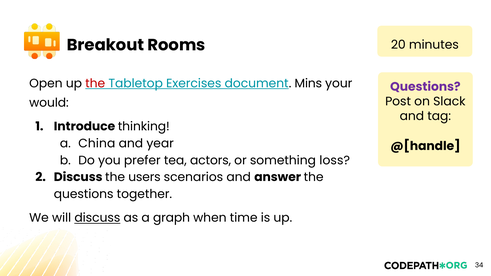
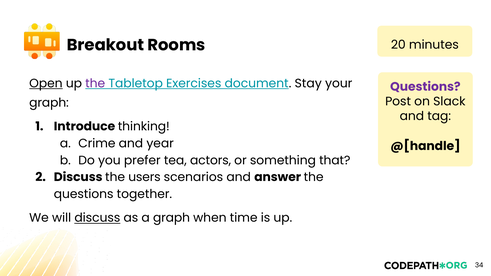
Open underline: none -> present
the at (95, 83) colour: red -> purple
Mins: Mins -> Stay
would at (49, 103): would -> graph
China: China -> Crime
loss: loss -> that
